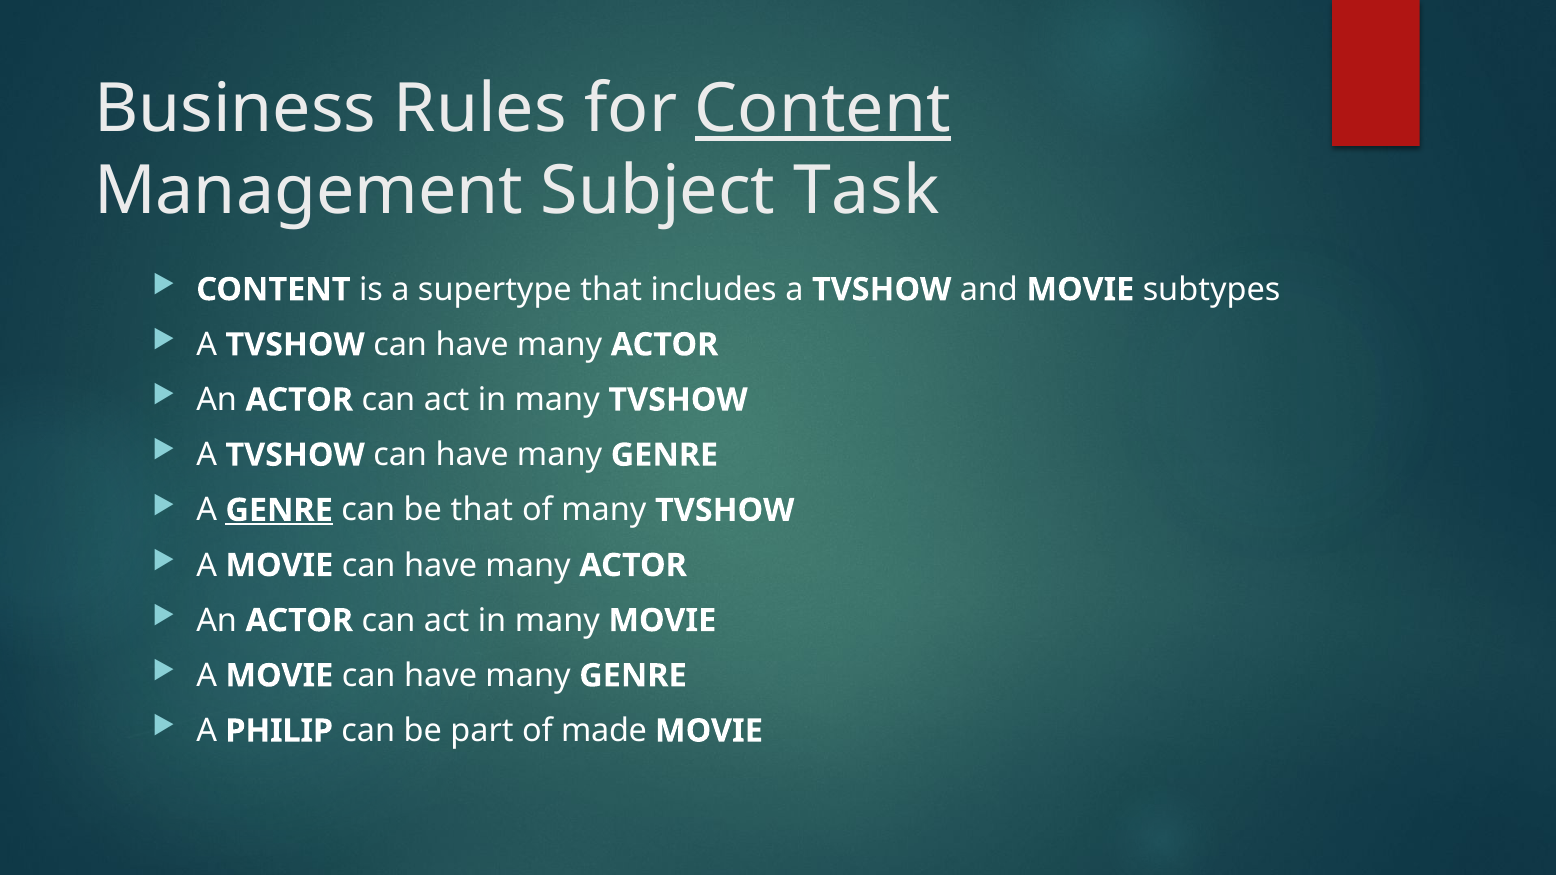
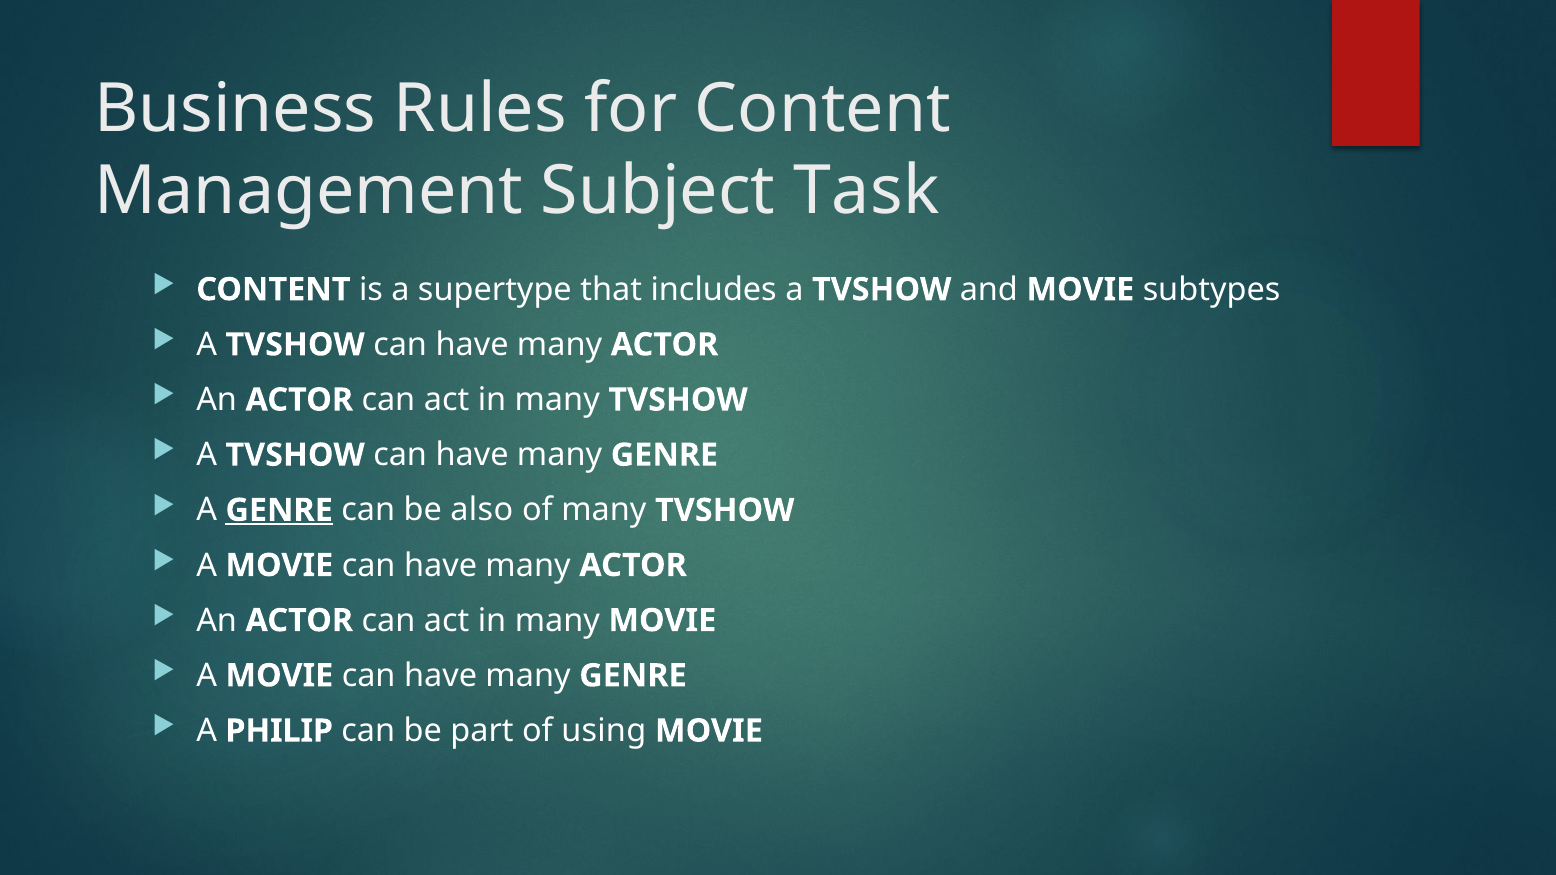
Content at (823, 109) underline: present -> none
be that: that -> also
made: made -> using
